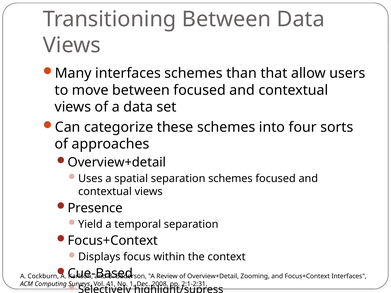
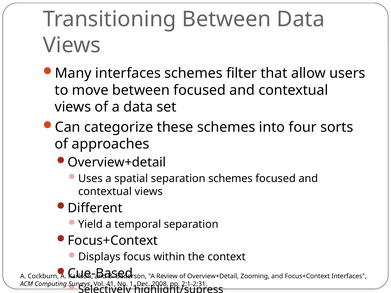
than: than -> filter
Presence: Presence -> Different
